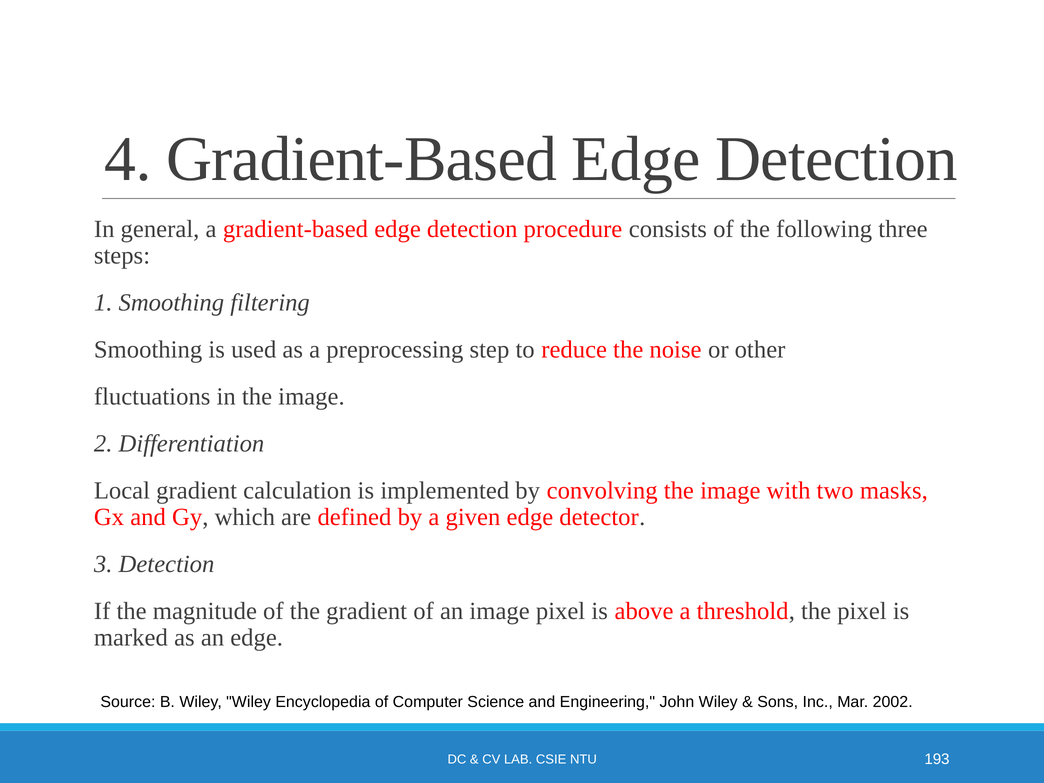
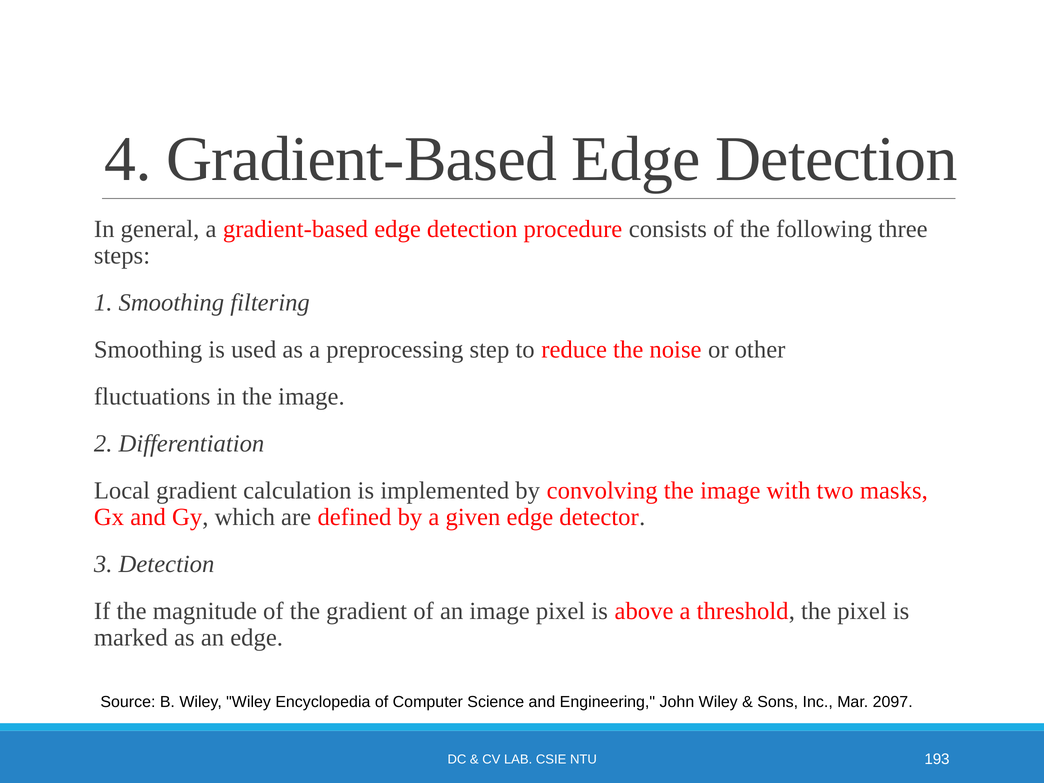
2002: 2002 -> 2097
